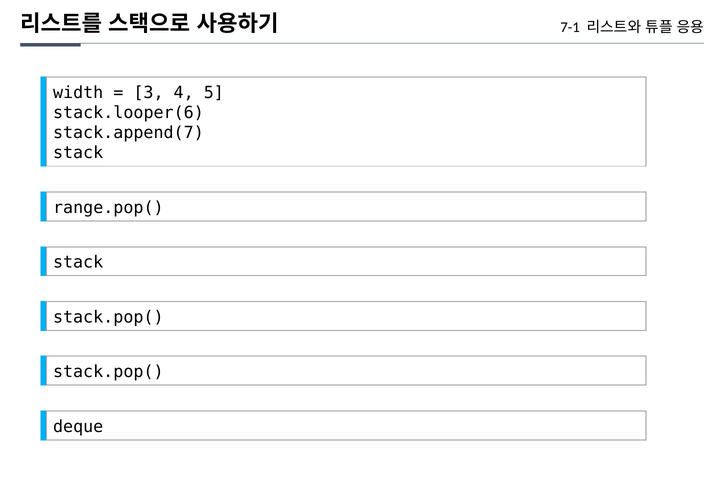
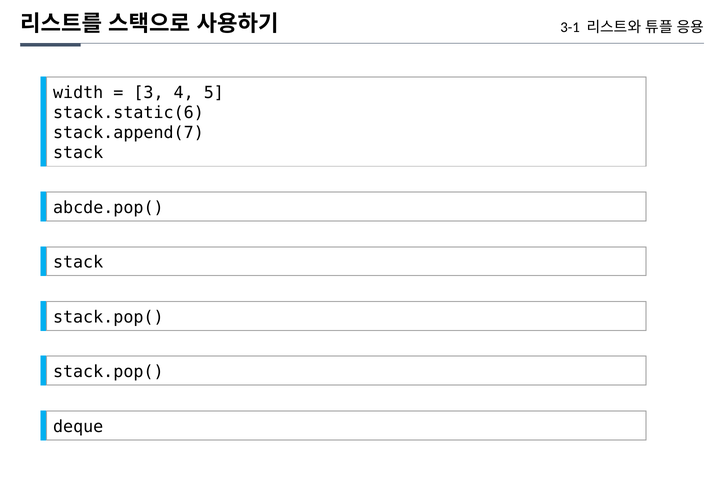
7-1: 7-1 -> 3-1
stack.looper(6: stack.looper(6 -> stack.static(6
range.pop(: range.pop( -> abcde.pop(
